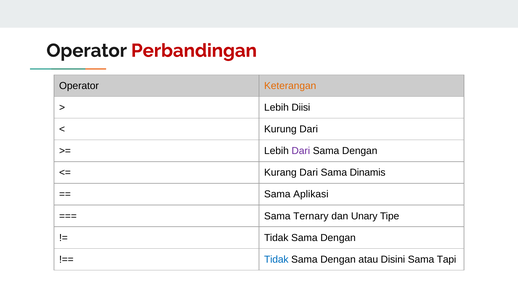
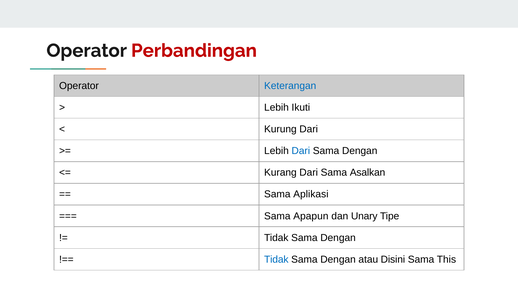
Keterangan colour: orange -> blue
Diisi: Diisi -> Ikuti
Dari at (301, 151) colour: purple -> blue
Dinamis: Dinamis -> Asalkan
Ternary: Ternary -> Apapun
Tapi: Tapi -> This
